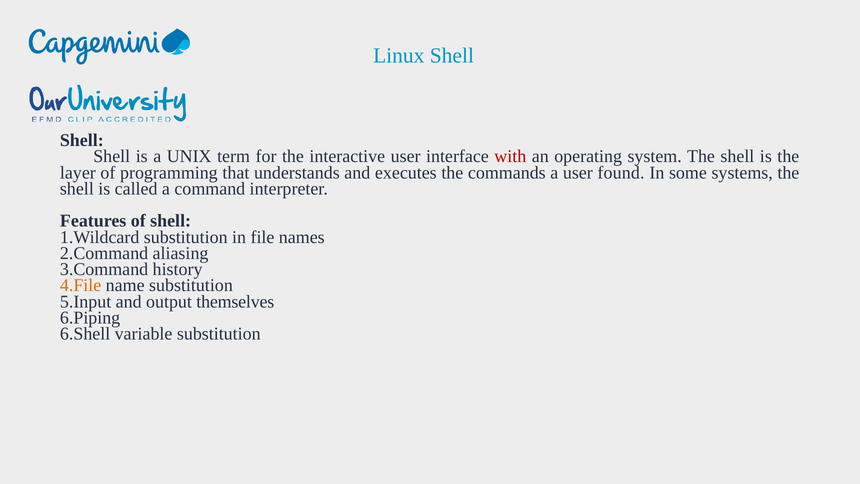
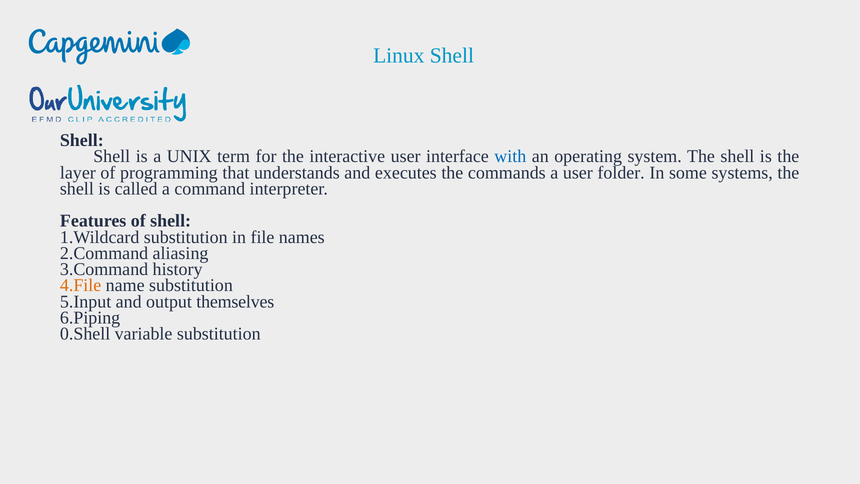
with colour: red -> blue
found: found -> folder
6.Shell: 6.Shell -> 0.Shell
